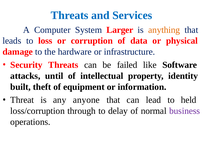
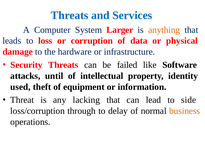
built: built -> used
anyone: anyone -> lacking
held: held -> side
business colour: purple -> orange
